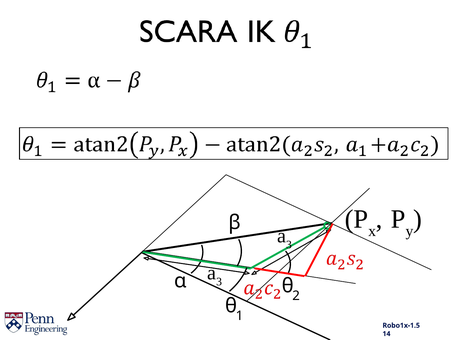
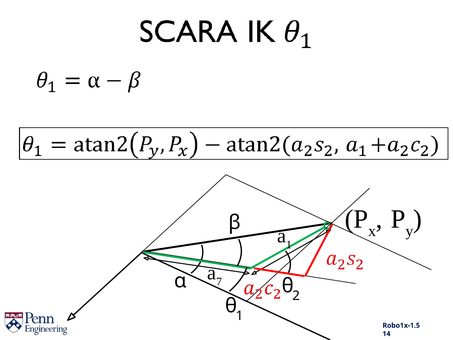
3 at (289, 245): 3 -> 1
3 at (219, 282): 3 -> 7
